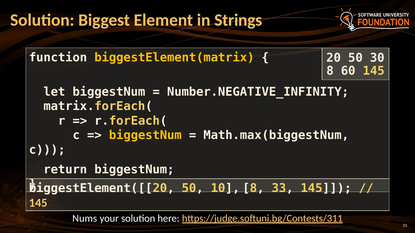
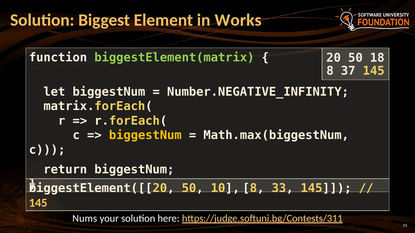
Strings: Strings -> Works
biggestElement(matrix colour: yellow -> light green
30: 30 -> 18
60: 60 -> 37
